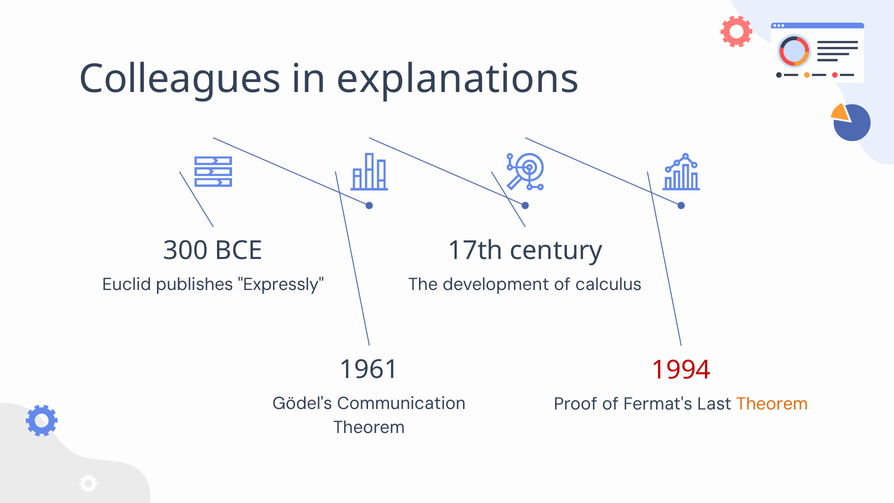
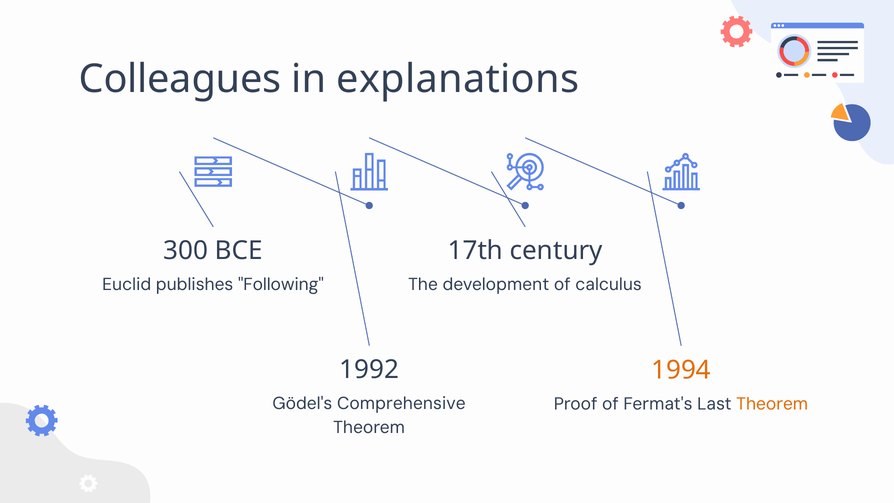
Expressly: Expressly -> Following
1961: 1961 -> 1992
1994 colour: red -> orange
Communication: Communication -> Comprehensive
